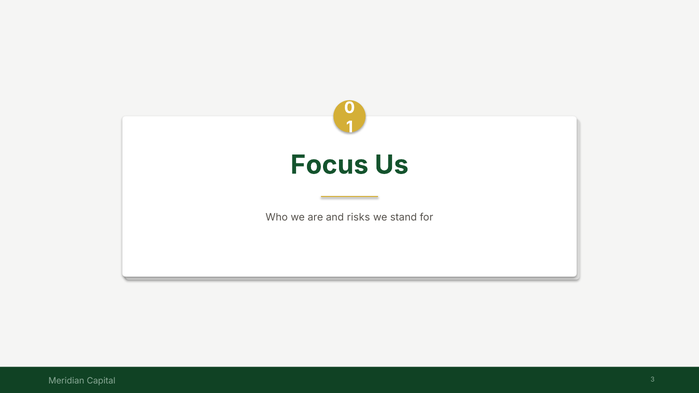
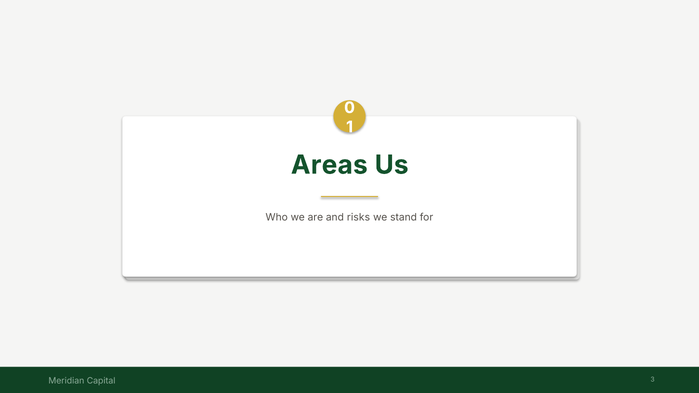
Focus: Focus -> Areas
